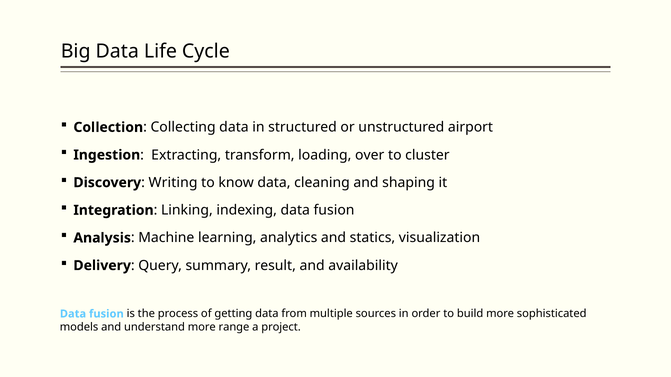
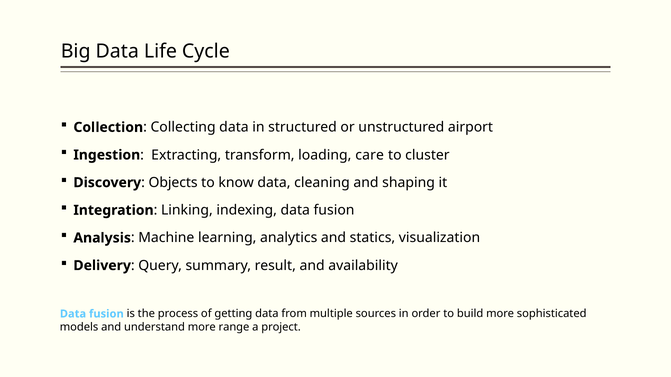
over: over -> care
Writing: Writing -> Objects
